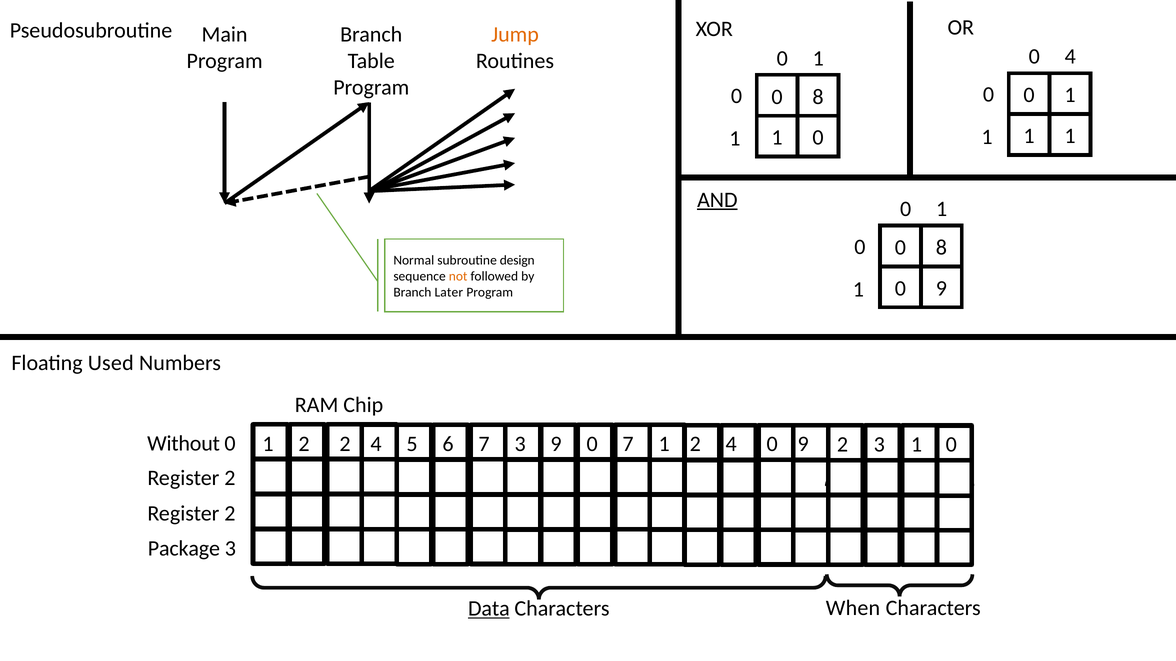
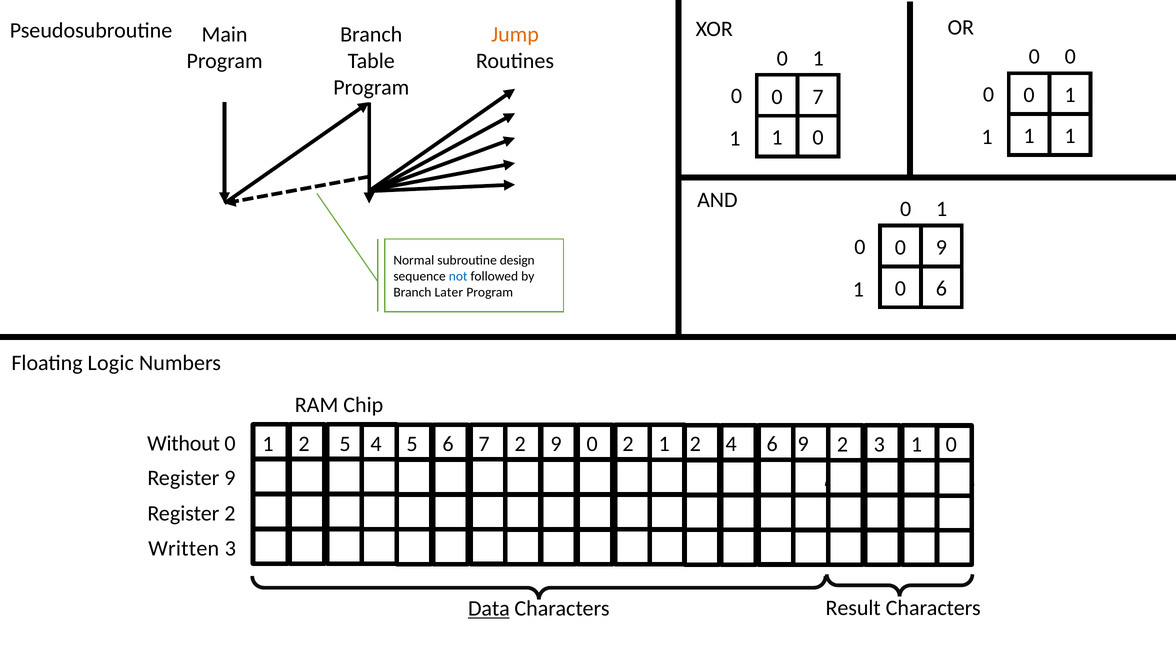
4 at (1070, 57): 4 -> 0
8 at (818, 97): 8 -> 7
AND underline: present -> none
8 at (941, 248): 8 -> 9
not colour: orange -> blue
9 at (941, 289): 9 -> 6
Used: Used -> Logic
2 2: 2 -> 5
7 3: 3 -> 2
0 7: 7 -> 2
2 4 0: 0 -> 6
2 at (230, 478): 2 -> 9
Package: Package -> Written
When: When -> Result
